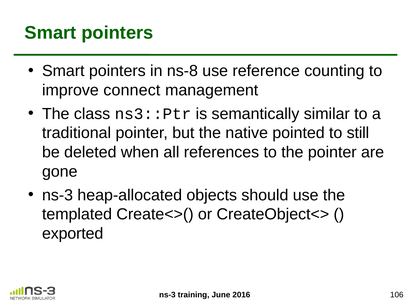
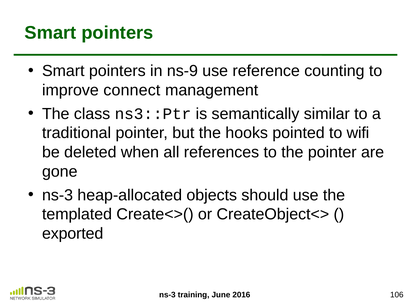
ns-8: ns-8 -> ns-9
native: native -> hooks
still: still -> wifi
